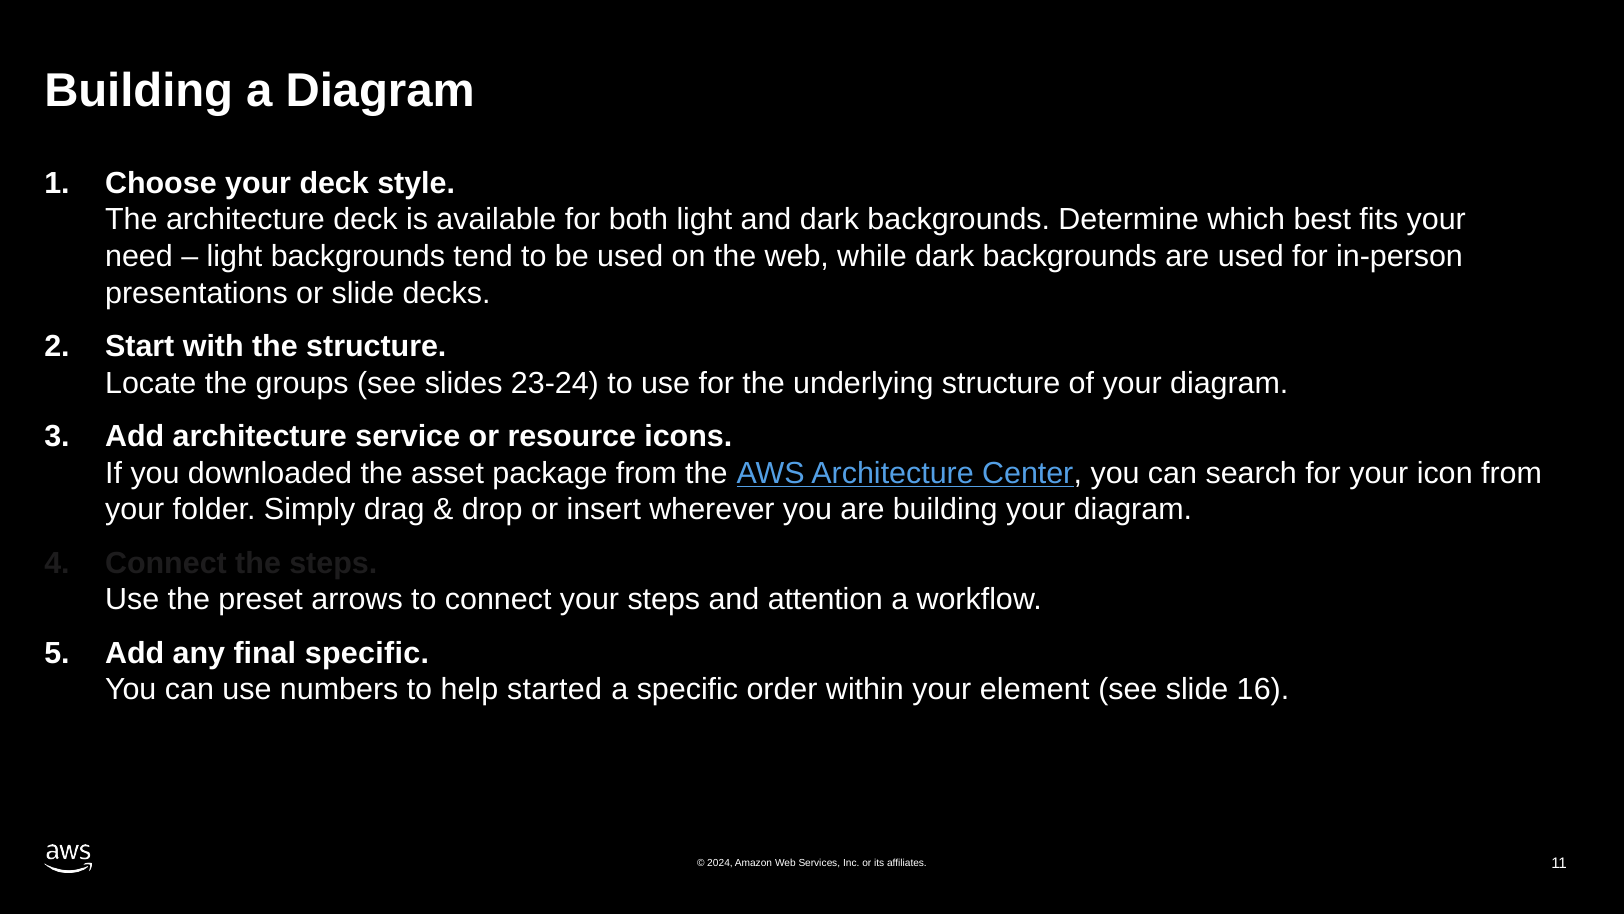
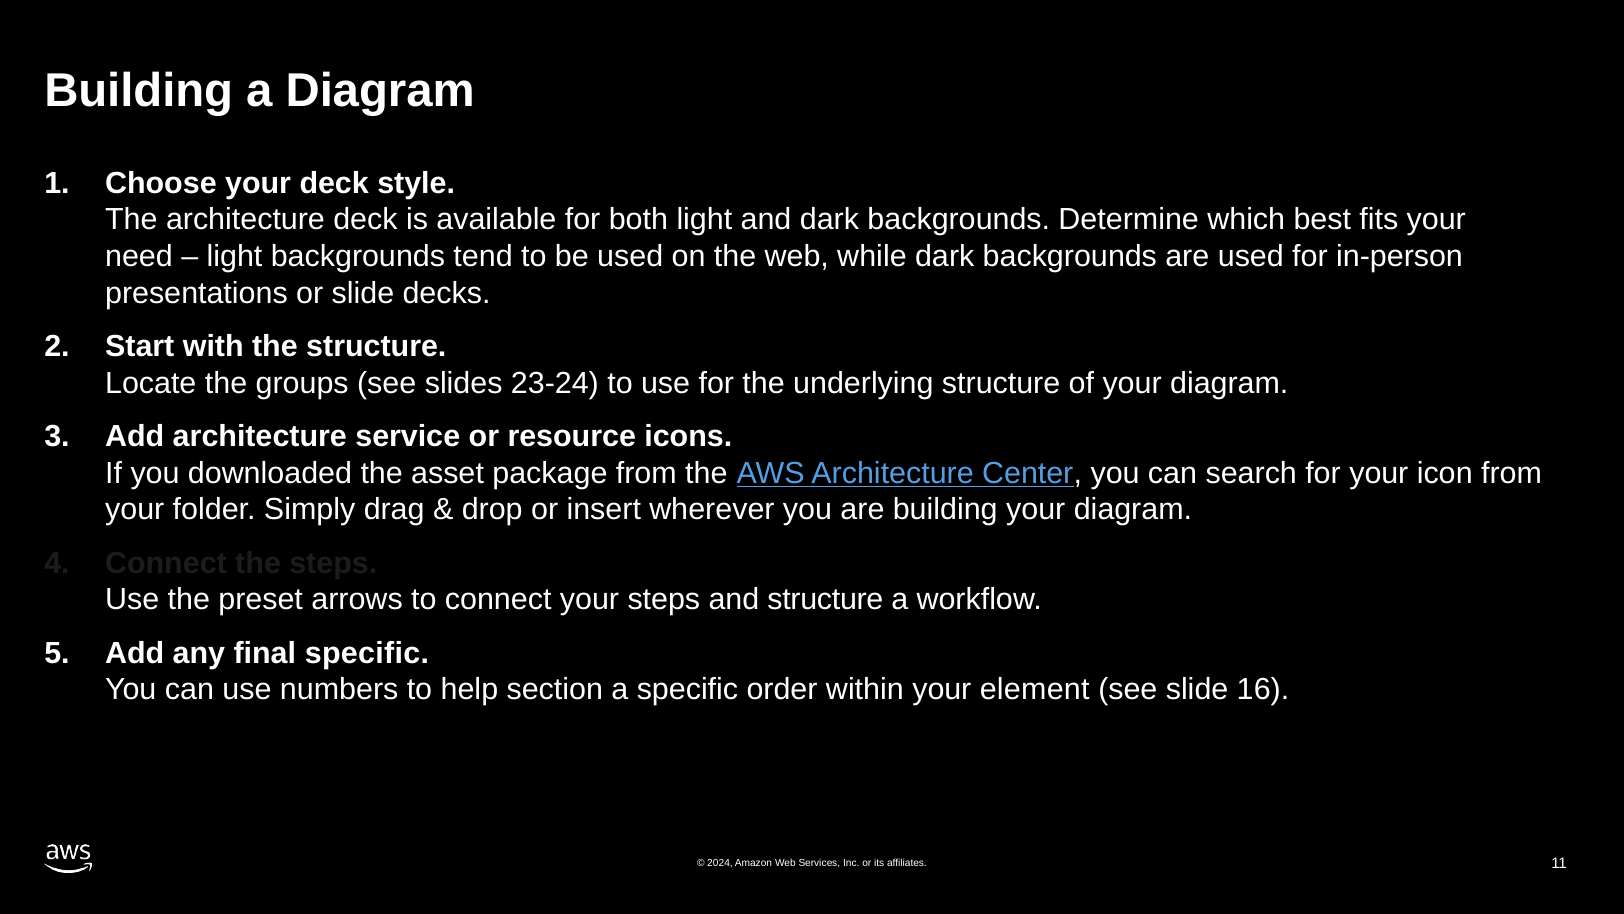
and attention: attention -> structure
started: started -> section
